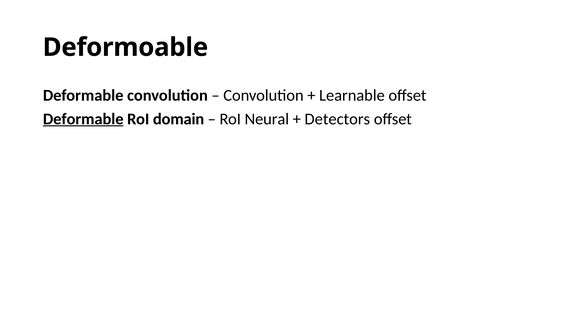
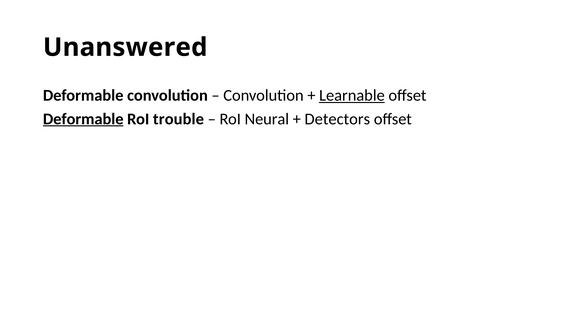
Deformoable: Deformoable -> Unanswered
Learnable underline: none -> present
domain: domain -> trouble
